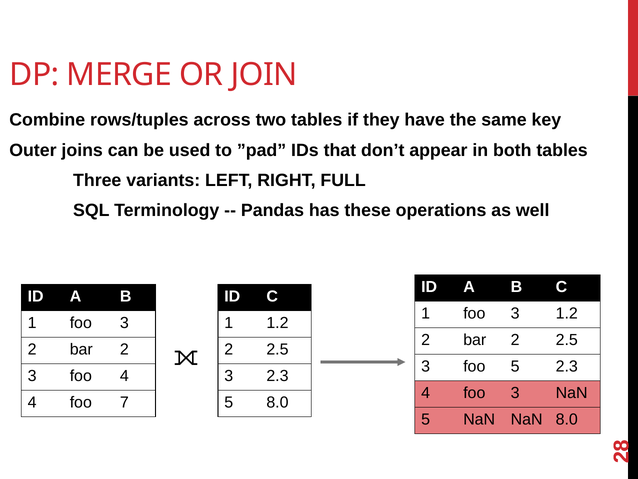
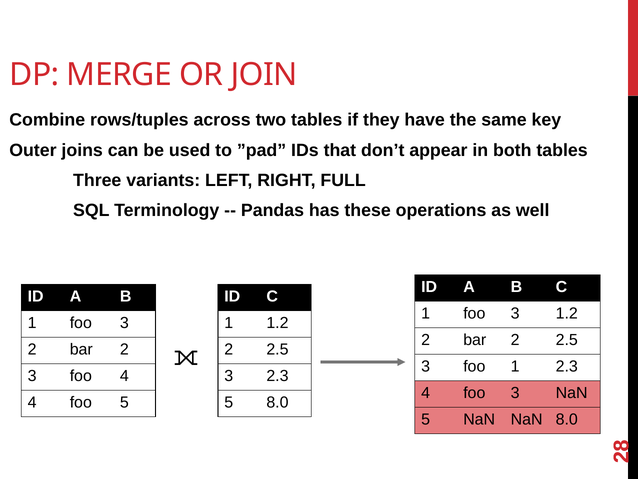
foo 5: 5 -> 1
foo 7: 7 -> 5
